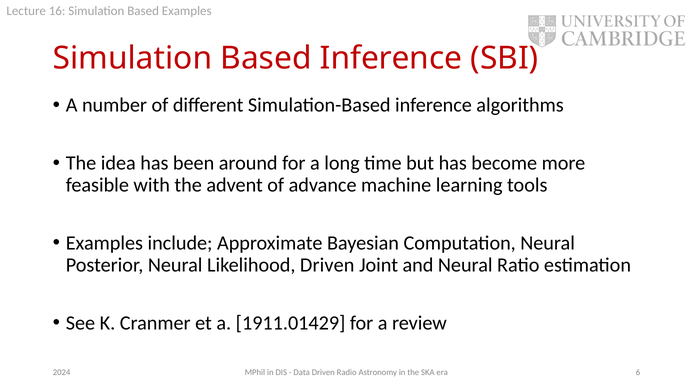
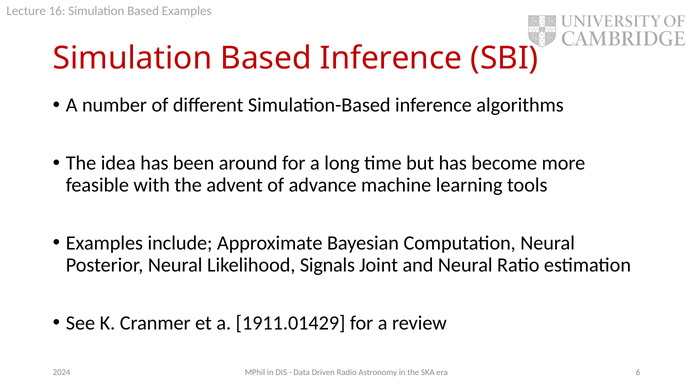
Likelihood Driven: Driven -> Signals
